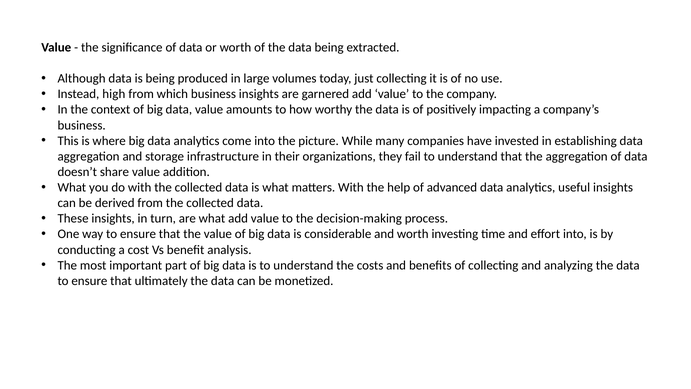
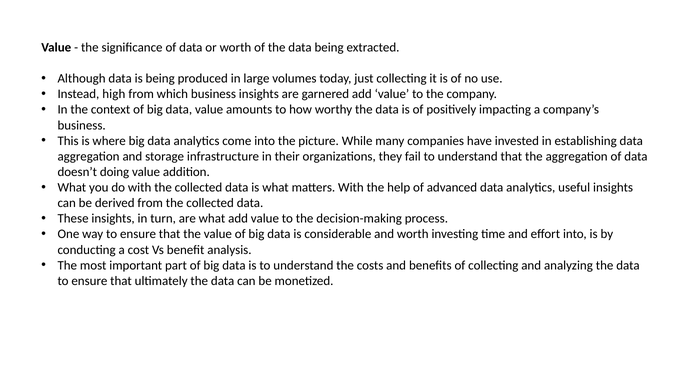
share: share -> doing
